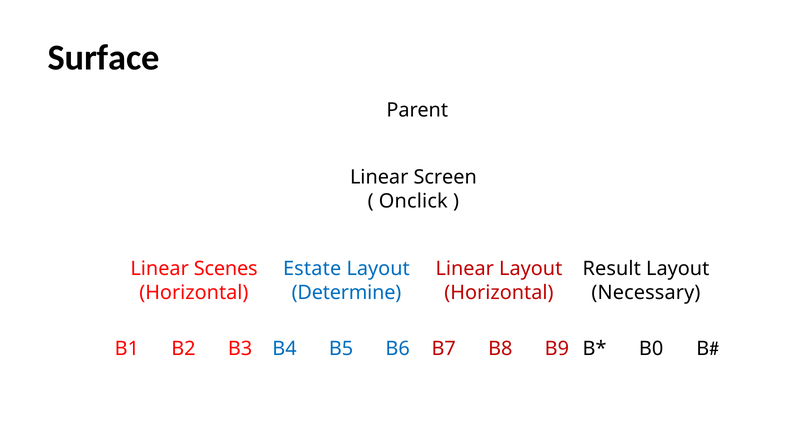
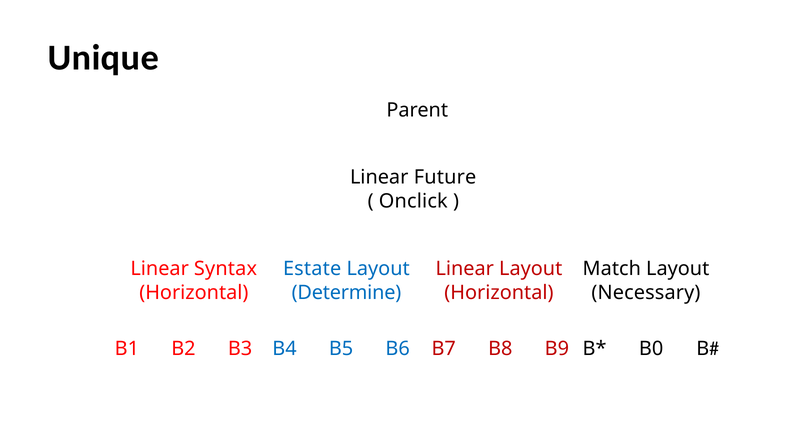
Surface: Surface -> Unique
Screen: Screen -> Future
Scenes: Scenes -> Syntax
Result: Result -> Match
